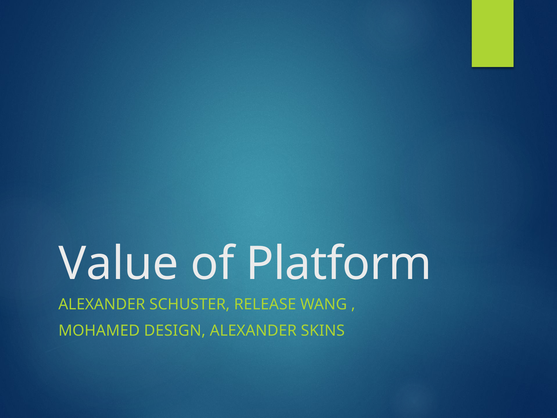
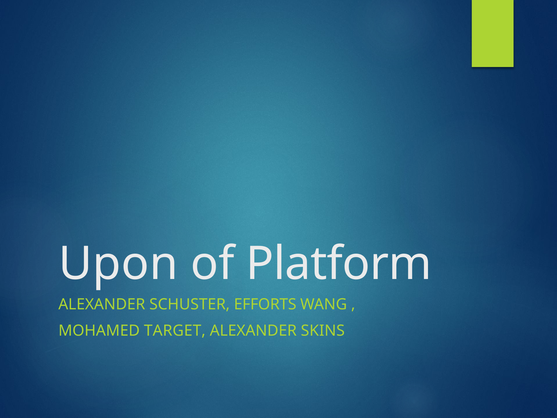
Value: Value -> Upon
RELEASE: RELEASE -> EFFORTS
DESIGN: DESIGN -> TARGET
